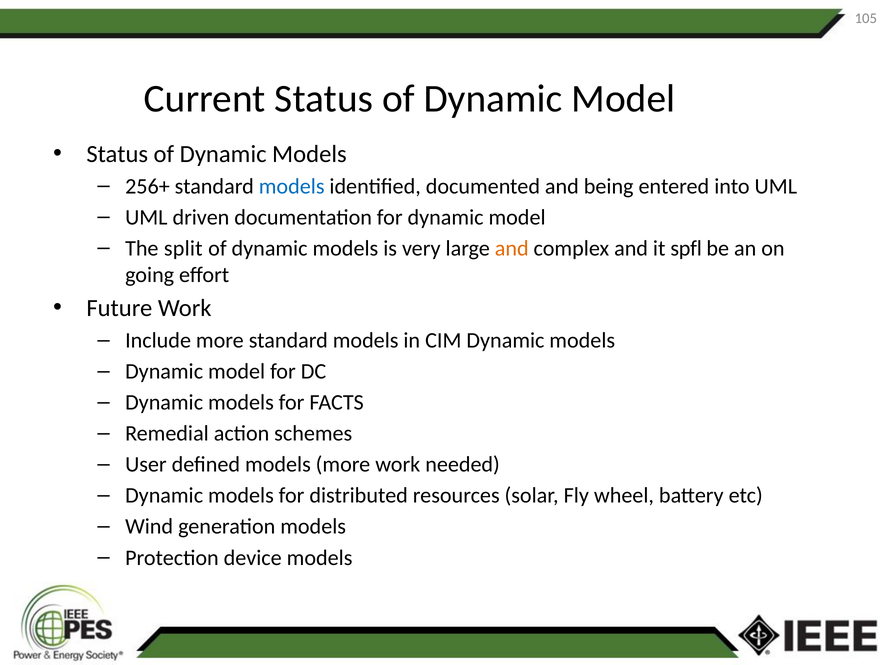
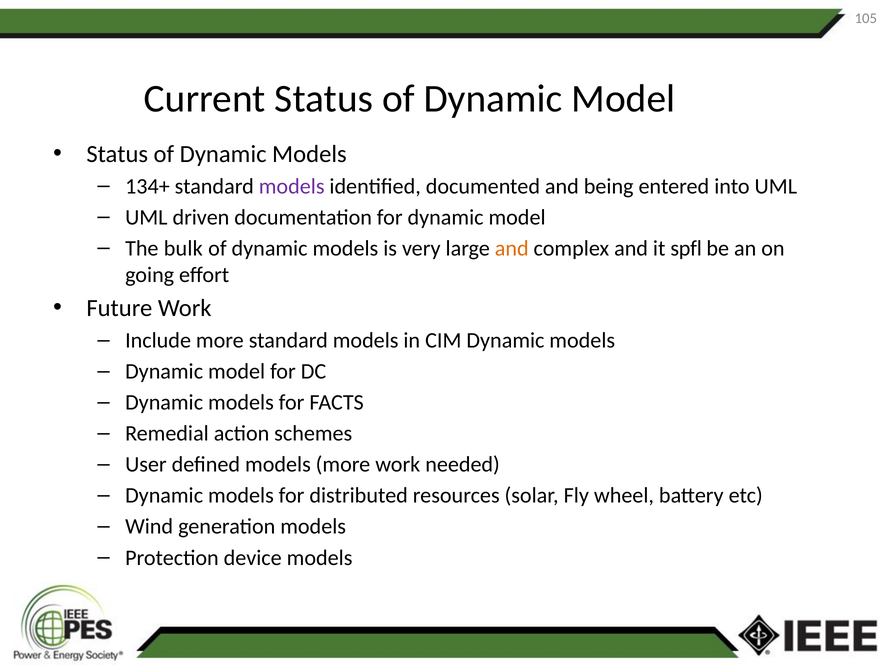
256+: 256+ -> 134+
models at (292, 186) colour: blue -> purple
split: split -> bulk
